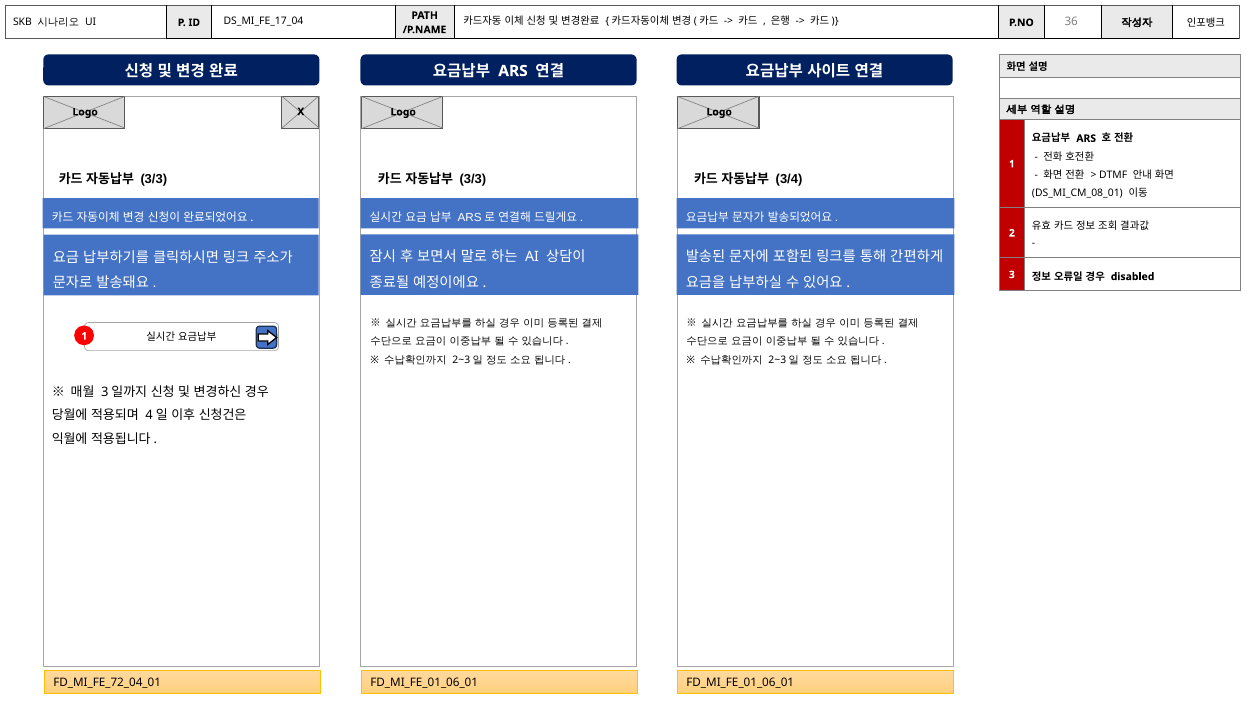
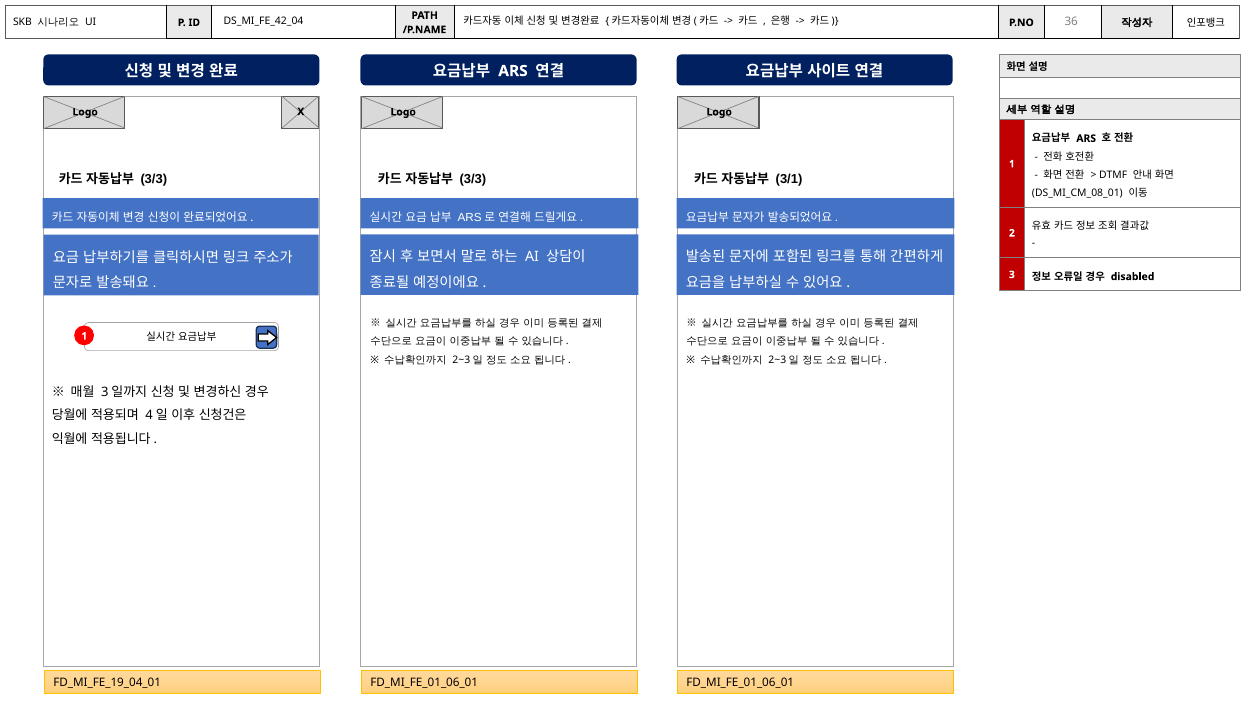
DS_MI_FE_17_04: DS_MI_FE_17_04 -> DS_MI_FE_42_04
3/4: 3/4 -> 3/1
FD_MI_FE_72_04_01: FD_MI_FE_72_04_01 -> FD_MI_FE_19_04_01
